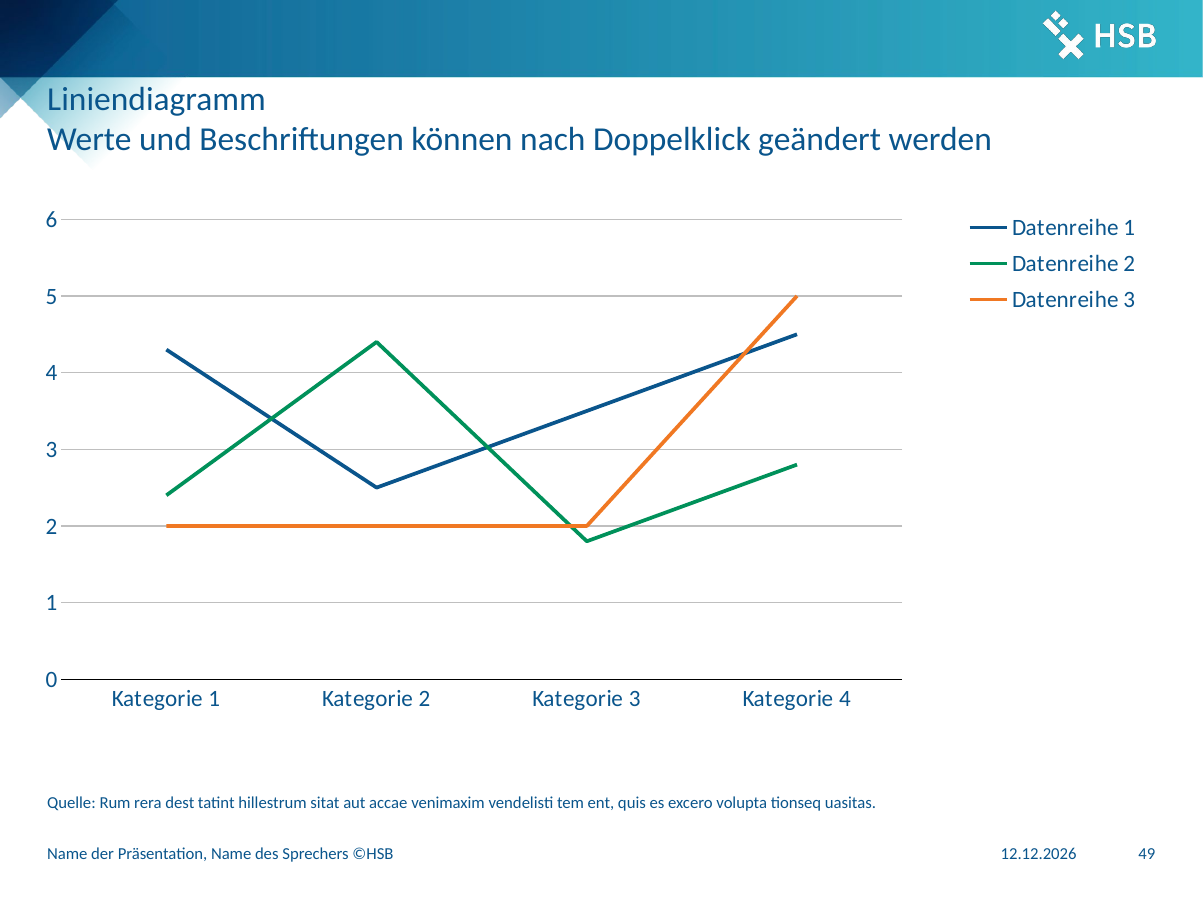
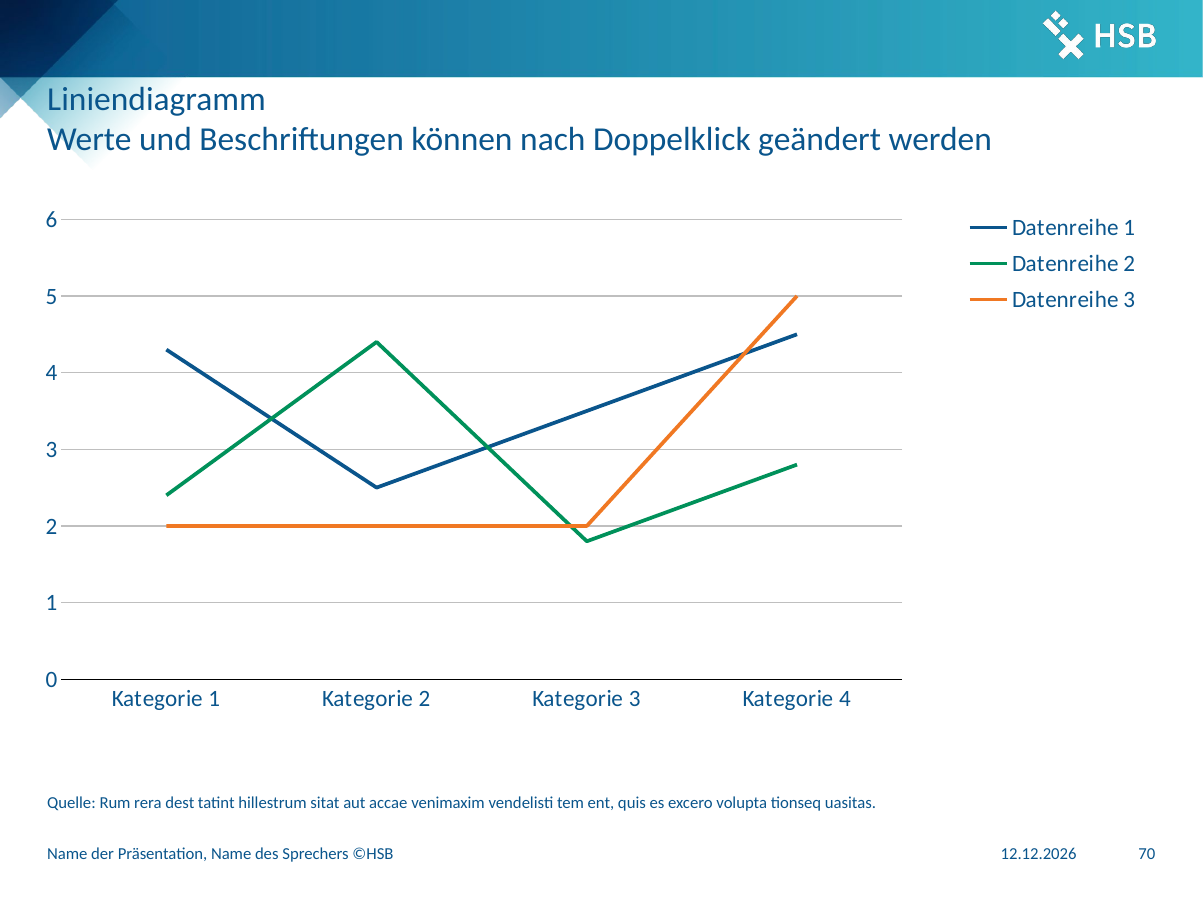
49: 49 -> 70
